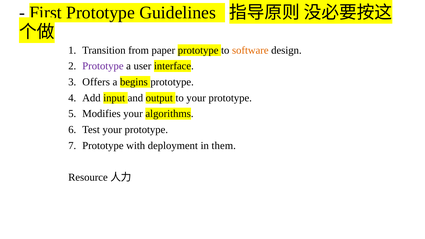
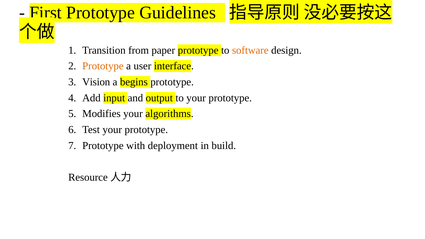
Prototype at (103, 66) colour: purple -> orange
Offers: Offers -> Vision
them: them -> build
